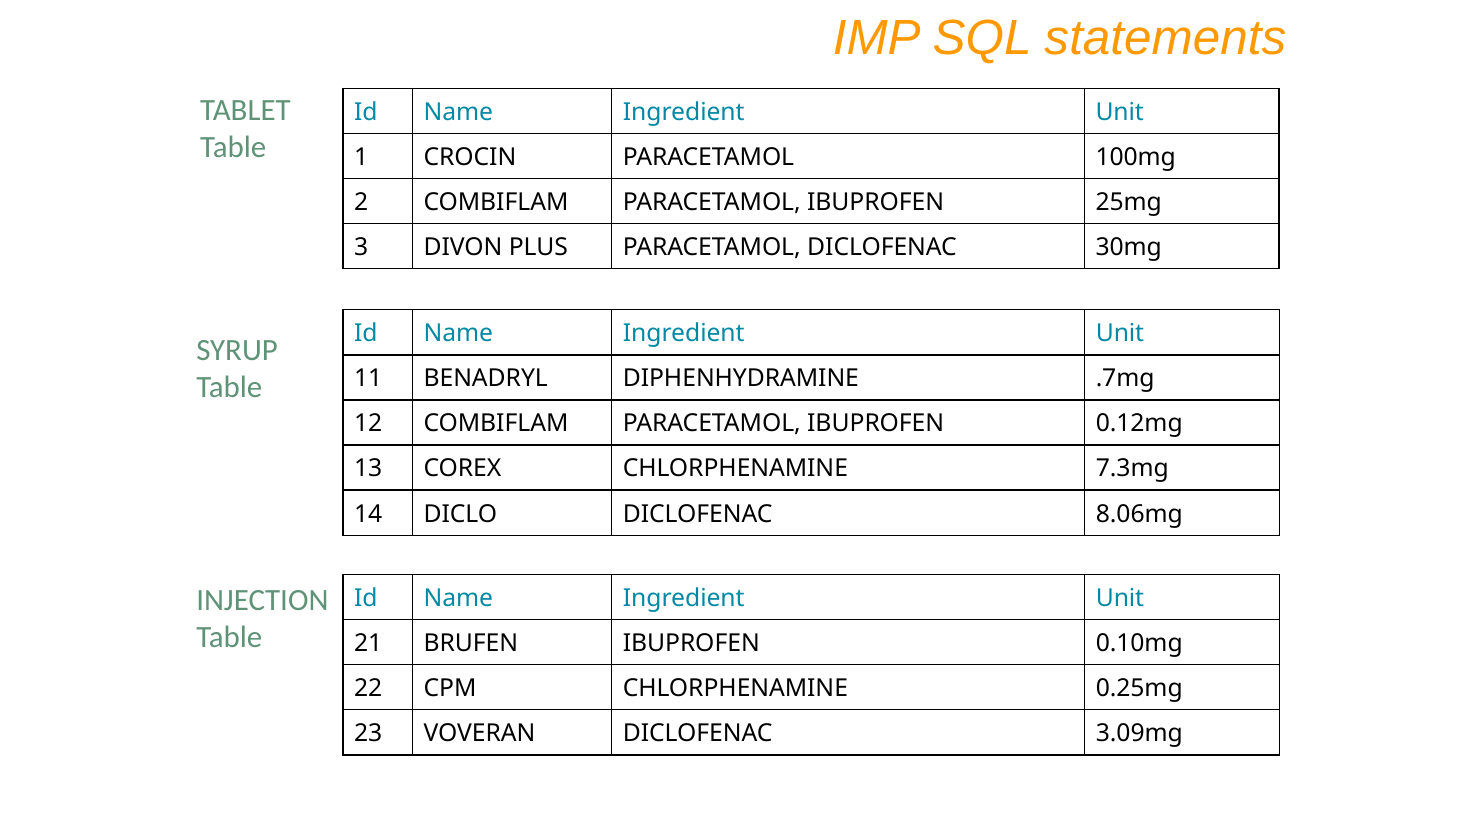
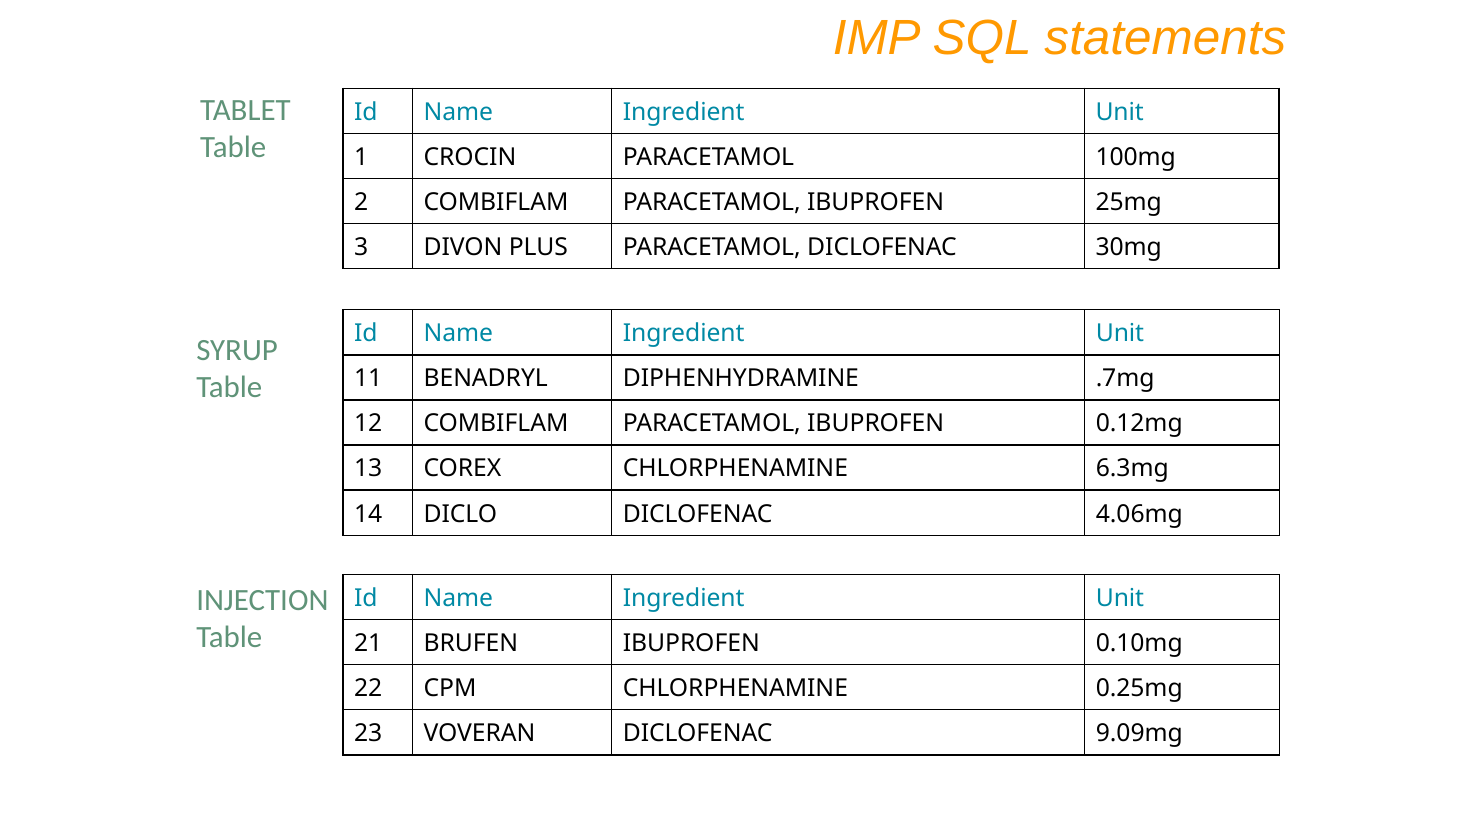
7.3mg: 7.3mg -> 6.3mg
8.06mg: 8.06mg -> 4.06mg
3.09mg: 3.09mg -> 9.09mg
